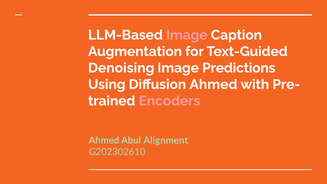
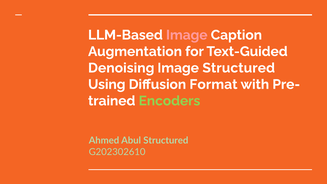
Image Predictions: Predictions -> Structured
Diffusion Ahmed: Ahmed -> Format
Encoders colour: pink -> light green
Abul Alignment: Alignment -> Structured
